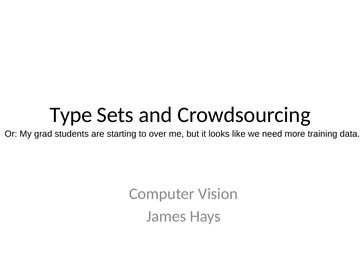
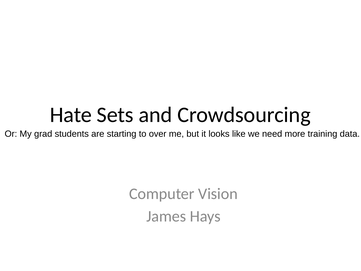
Type: Type -> Hate
